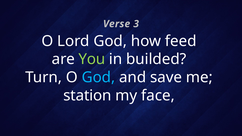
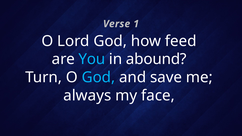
3: 3 -> 1
You colour: light green -> light blue
builded: builded -> abound
station: station -> always
